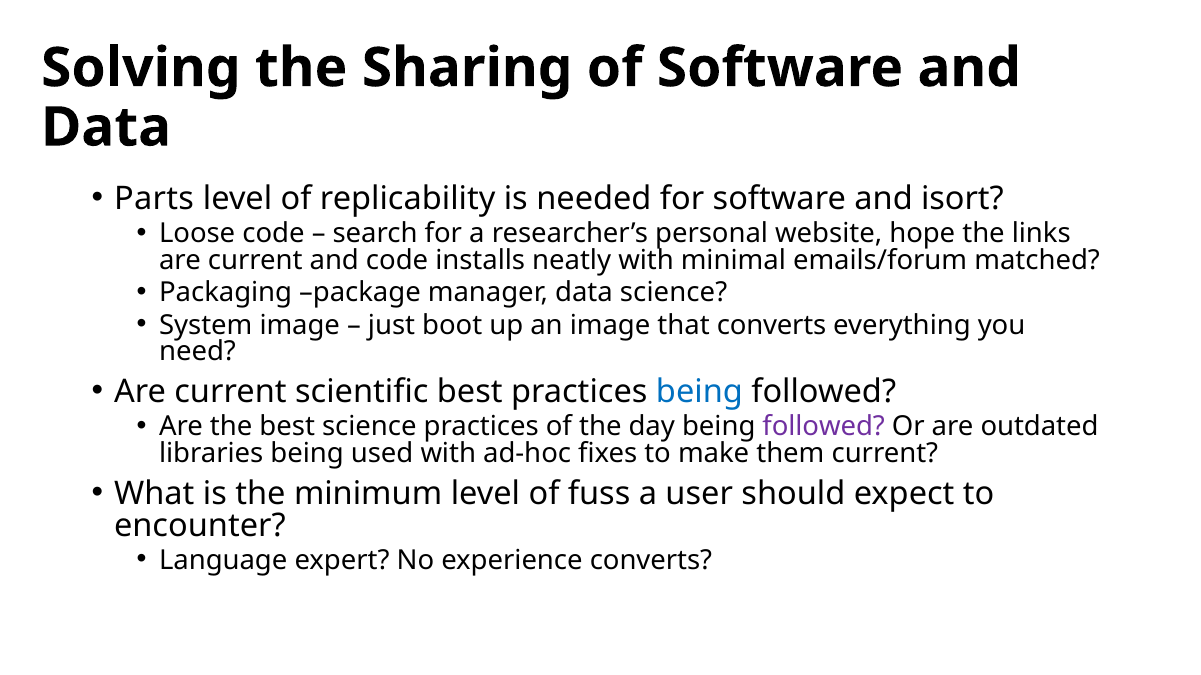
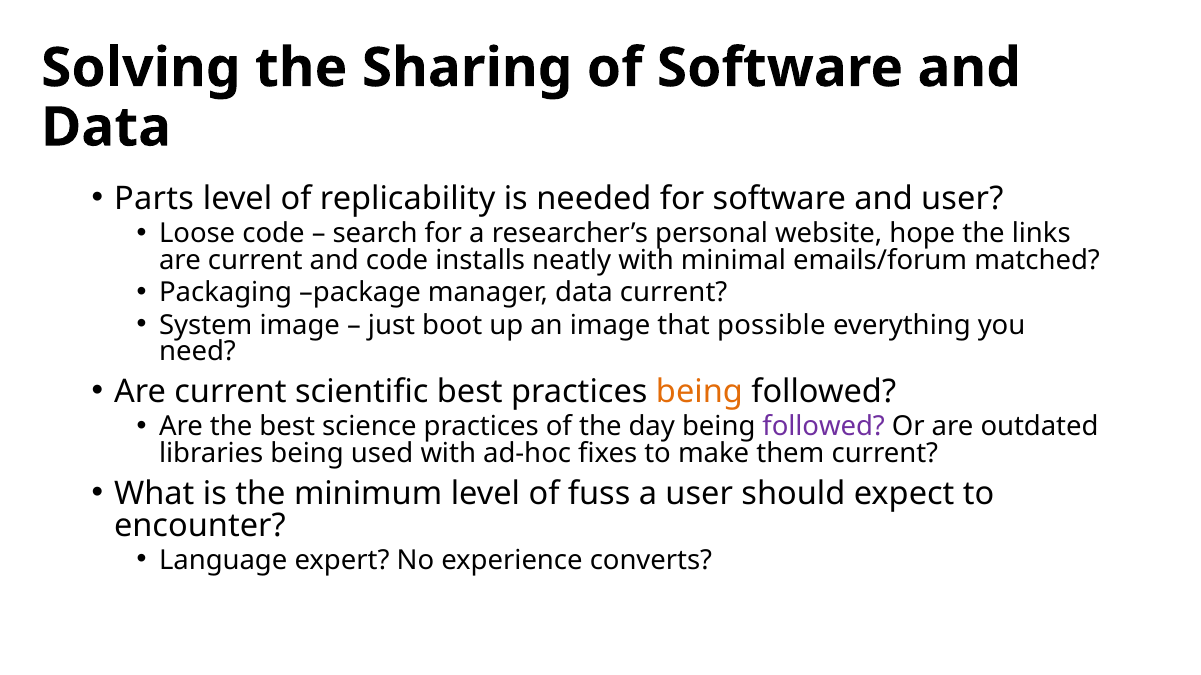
and isort: isort -> user
data science: science -> current
that converts: converts -> possible
being at (699, 392) colour: blue -> orange
